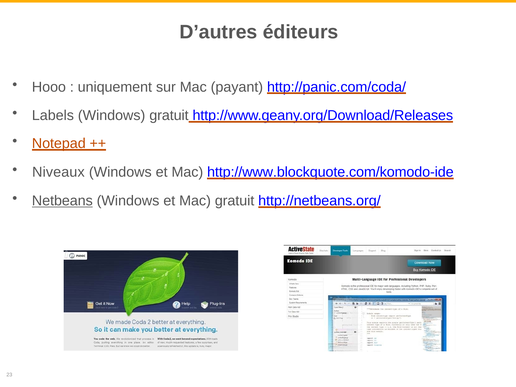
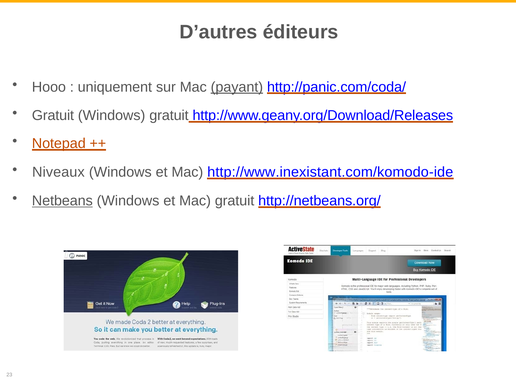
payant underline: none -> present
Labels at (53, 116): Labels -> Gratuit
http://www.blockquote.com/komodo-ide: http://www.blockquote.com/komodo-ide -> http://www.inexistant.com/komodo-ide
